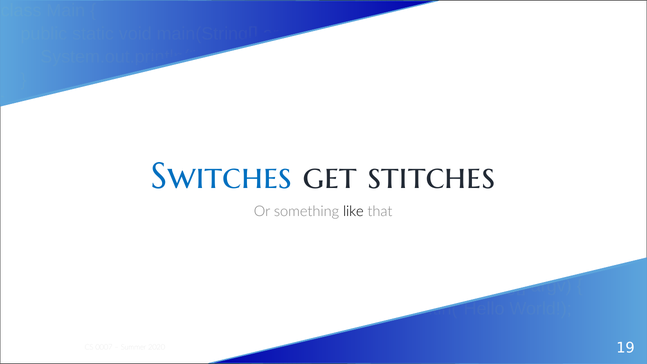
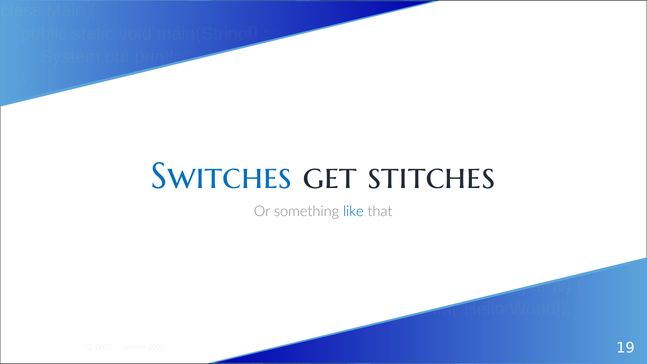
like colour: black -> blue
